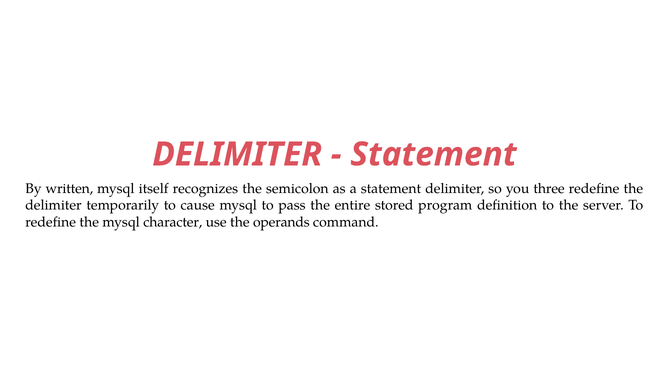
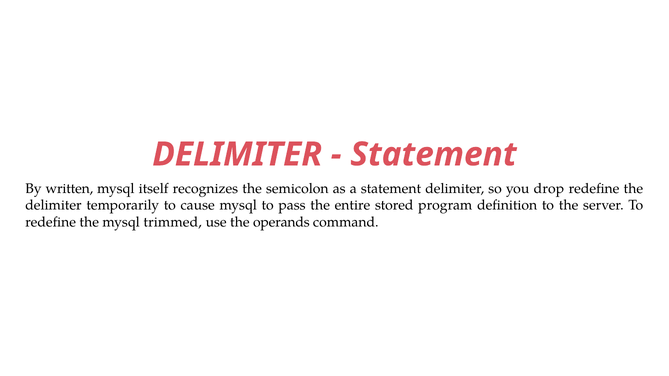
three: three -> drop
character: character -> trimmed
